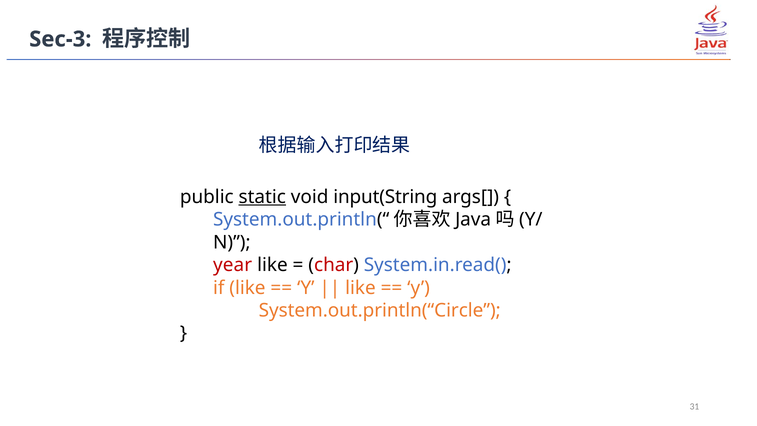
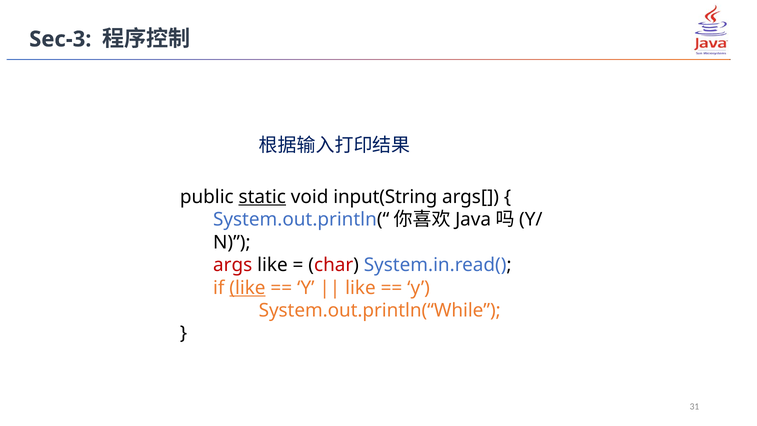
year: year -> args
like at (247, 288) underline: none -> present
System.out.println(“Circle: System.out.println(“Circle -> System.out.println(“While
